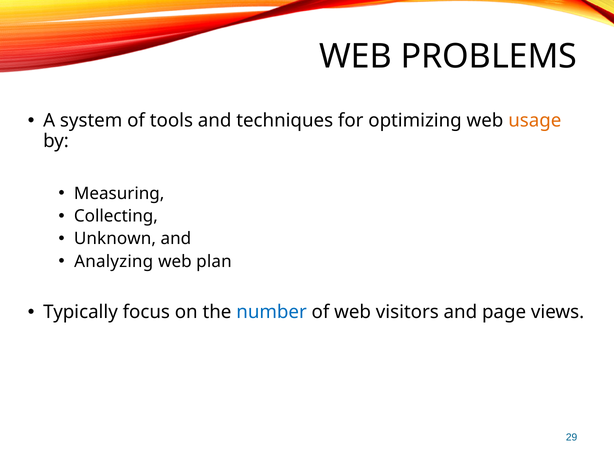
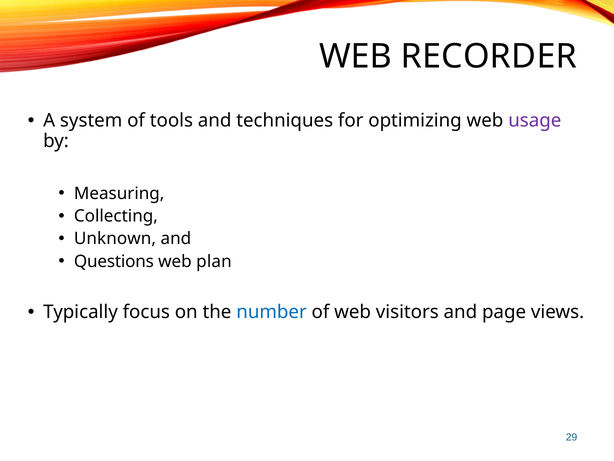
PROBLEMS: PROBLEMS -> RECORDER
usage colour: orange -> purple
Analyzing: Analyzing -> Questions
